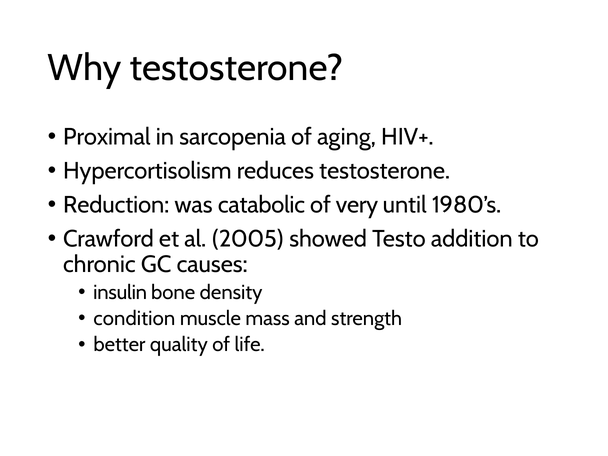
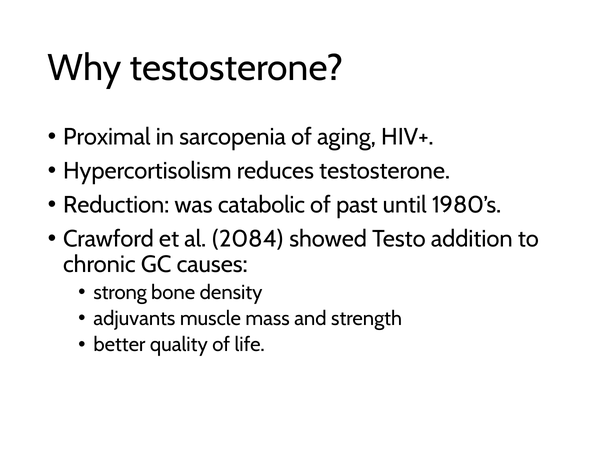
very: very -> past
2005: 2005 -> 2084
insulin: insulin -> strong
condition: condition -> adjuvants
